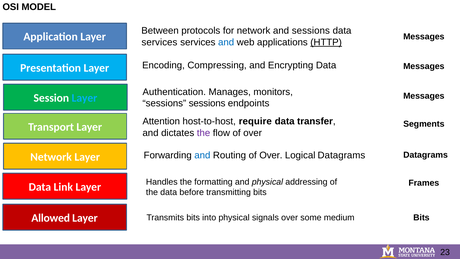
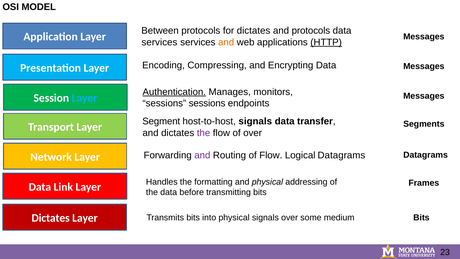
for network: network -> dictates
and sessions: sessions -> protocols
and at (226, 42) colour: blue -> orange
Authentication underline: none -> present
Attention: Attention -> Segment
host-to-host require: require -> signals
and at (202, 155) colour: blue -> purple
Routing of Over: Over -> Flow
Allowed at (51, 218): Allowed -> Dictates
